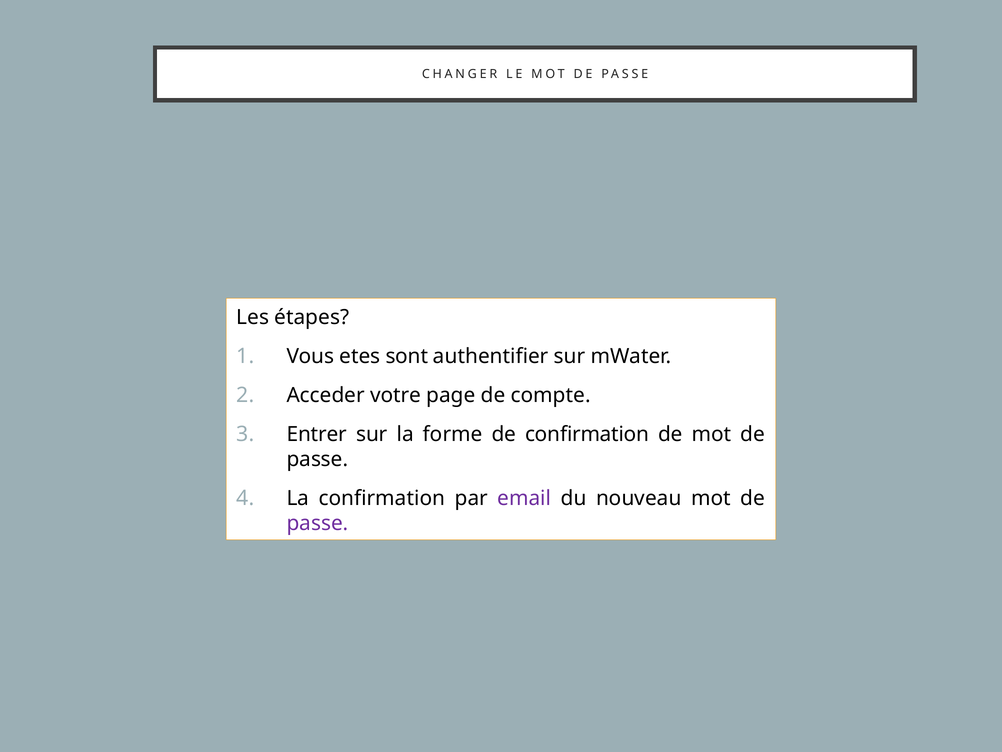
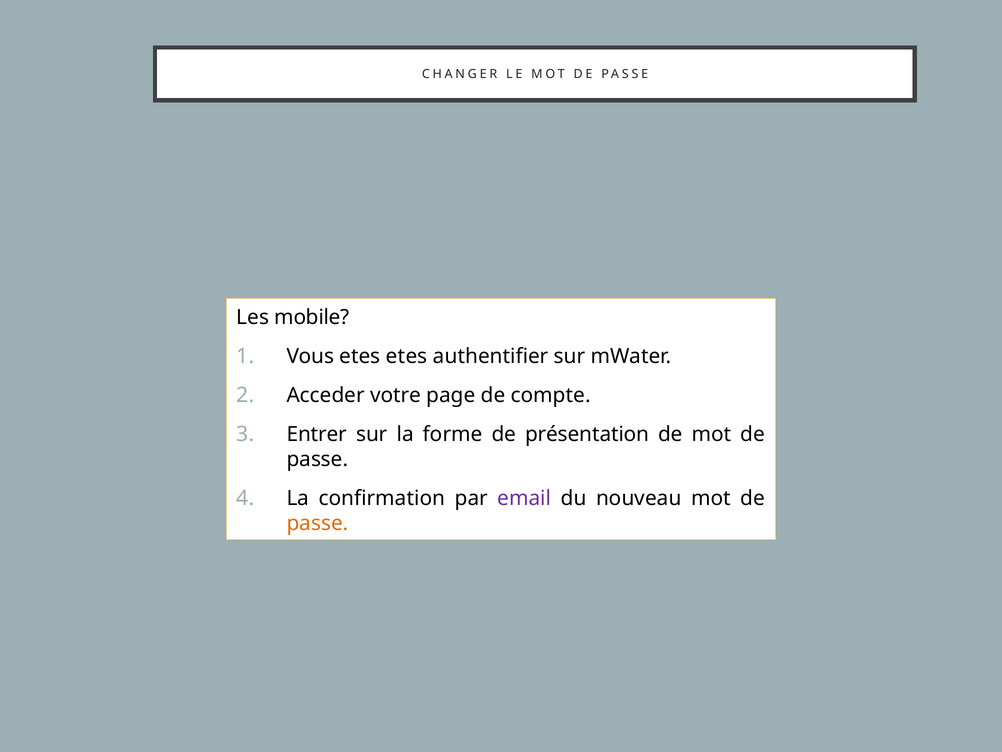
étapes: étapes -> mobile
etes sont: sont -> etes
de confirmation: confirmation -> présentation
passe at (317, 523) colour: purple -> orange
